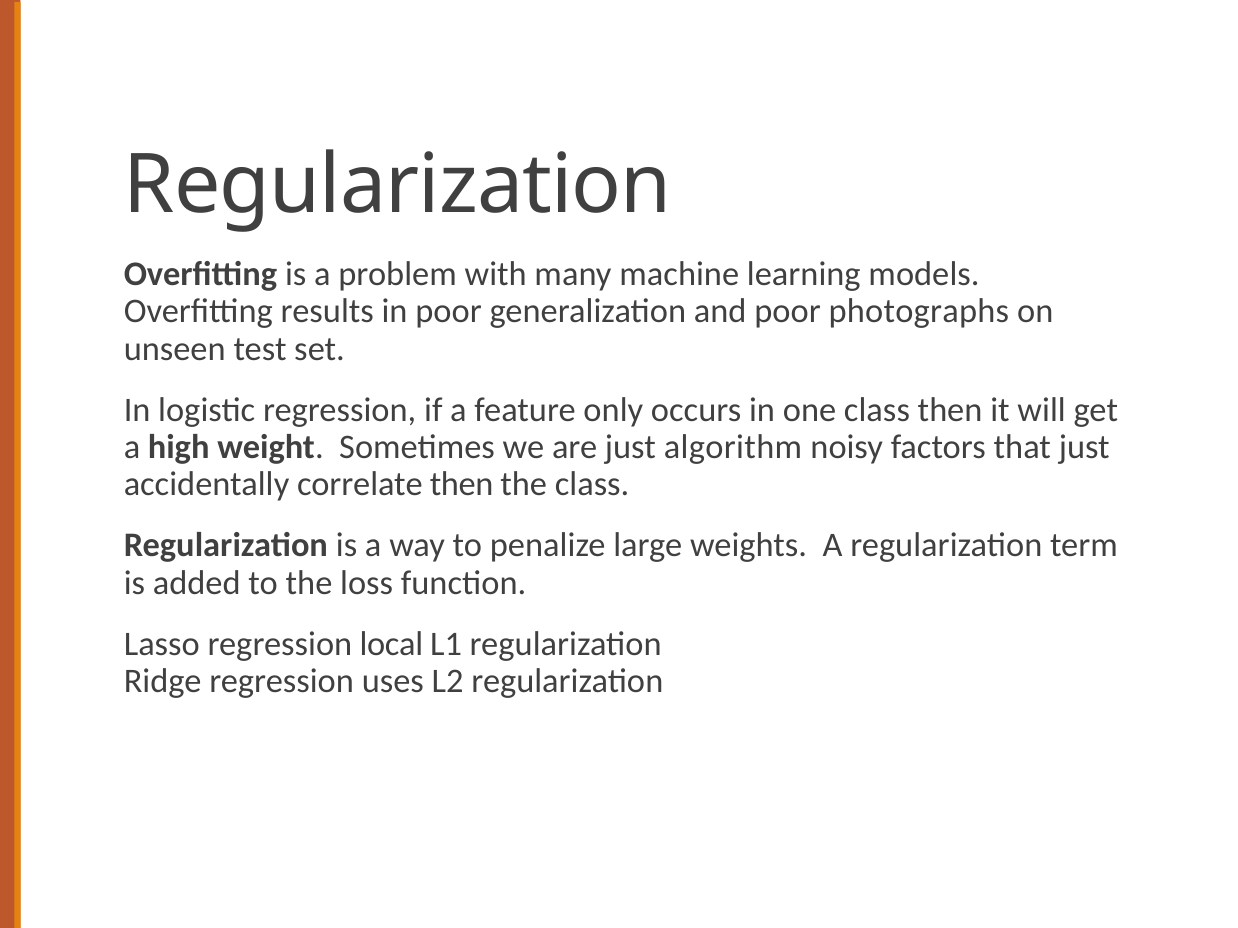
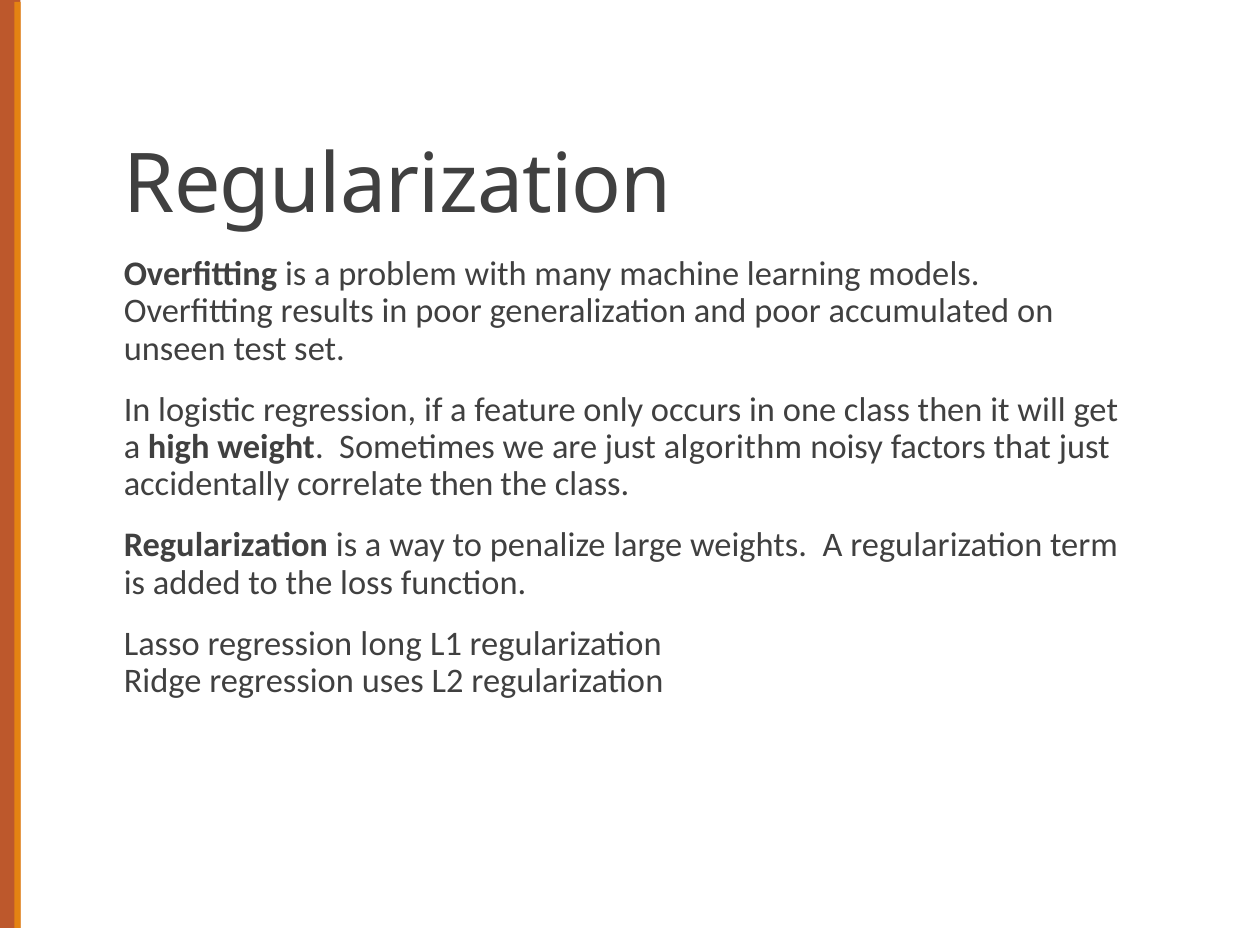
photographs: photographs -> accumulated
local: local -> long
